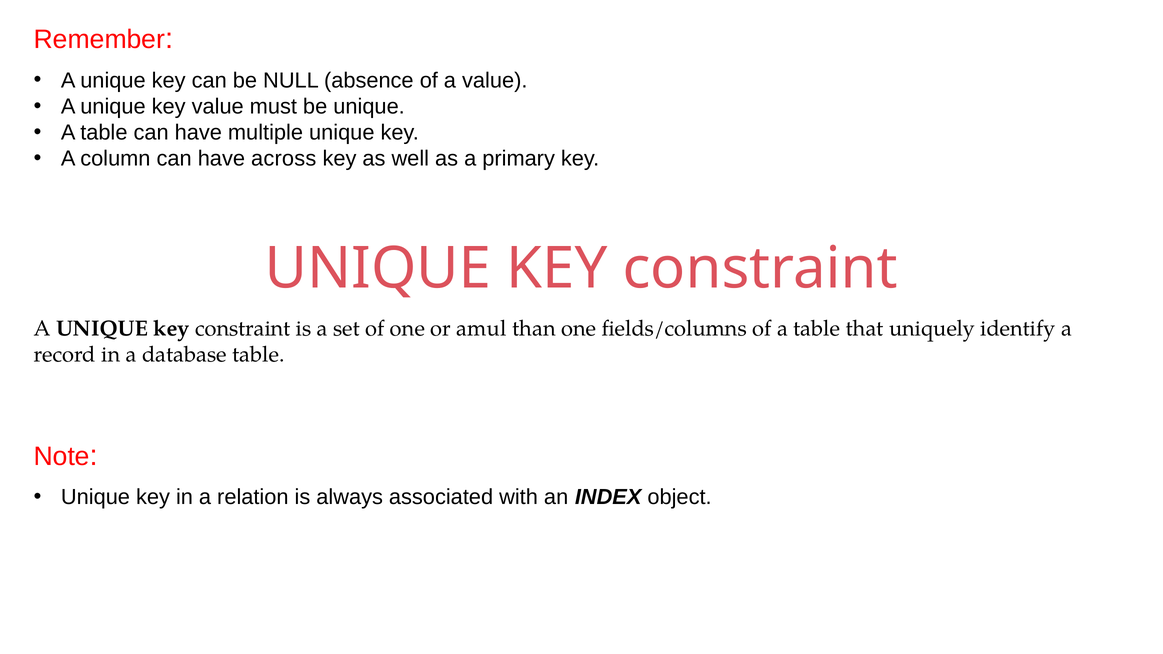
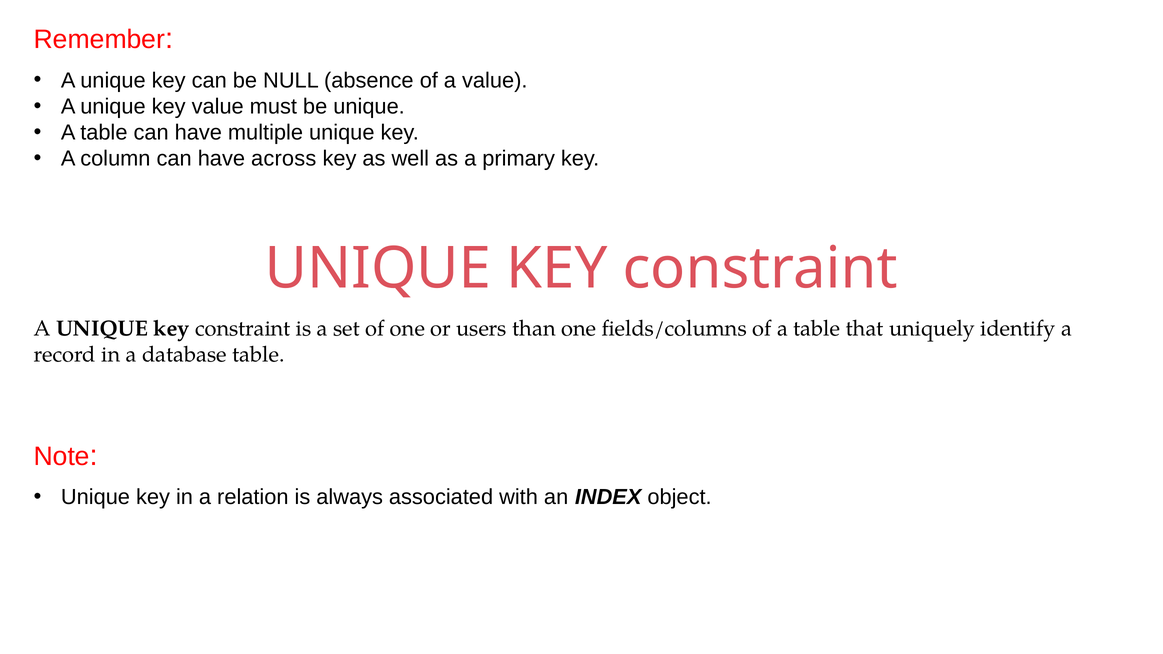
amul: amul -> users
